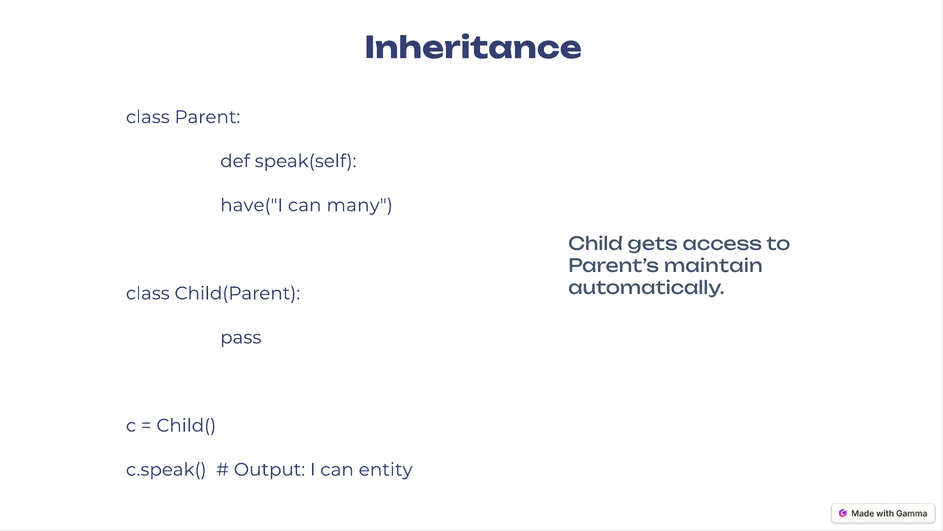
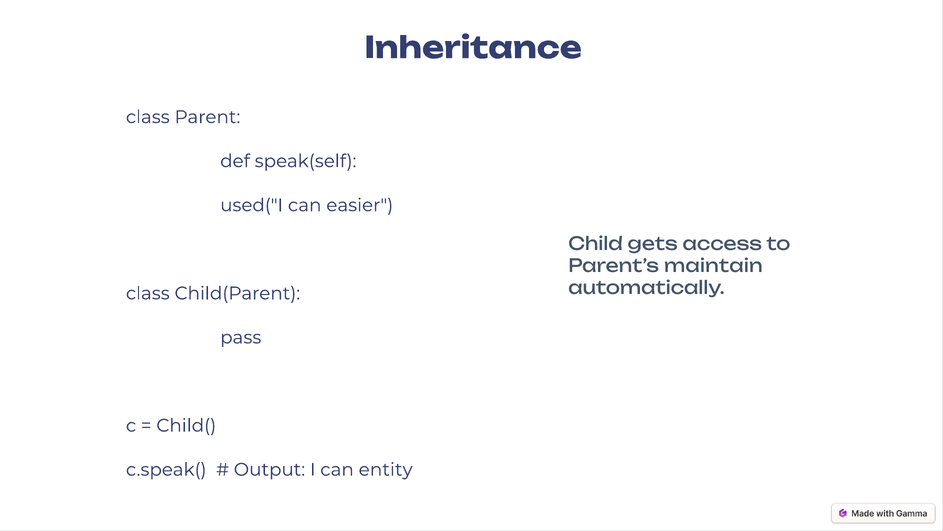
have("I: have("I -> used("I
many: many -> easier
